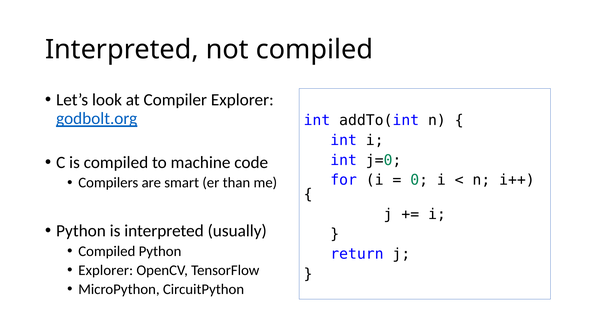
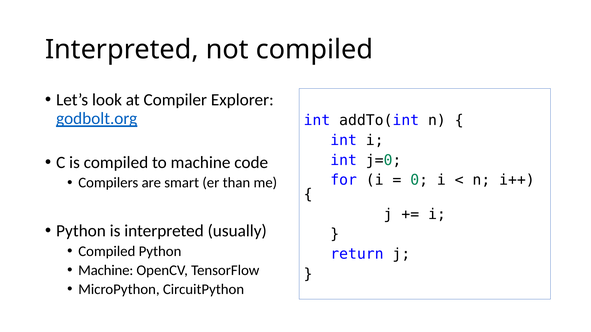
Explorer at (106, 270): Explorer -> Machine
